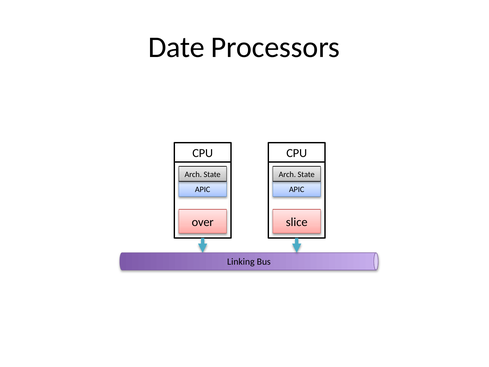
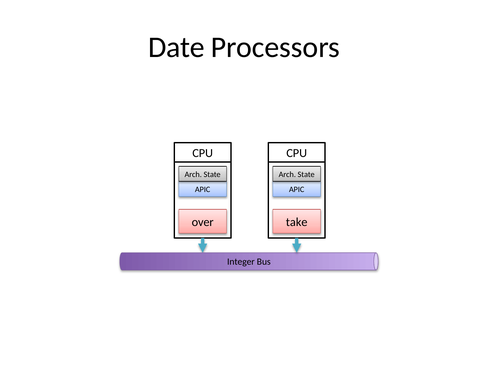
slice: slice -> take
Linking: Linking -> Integer
